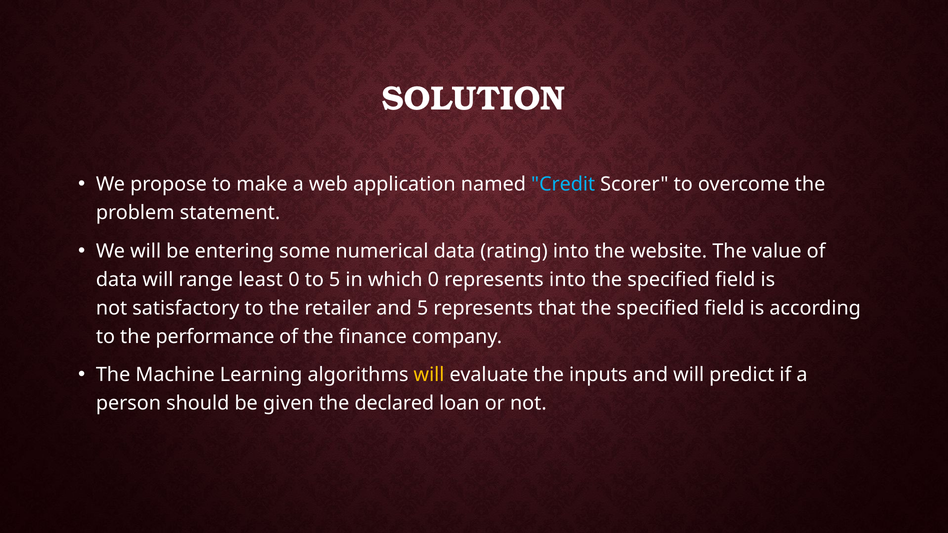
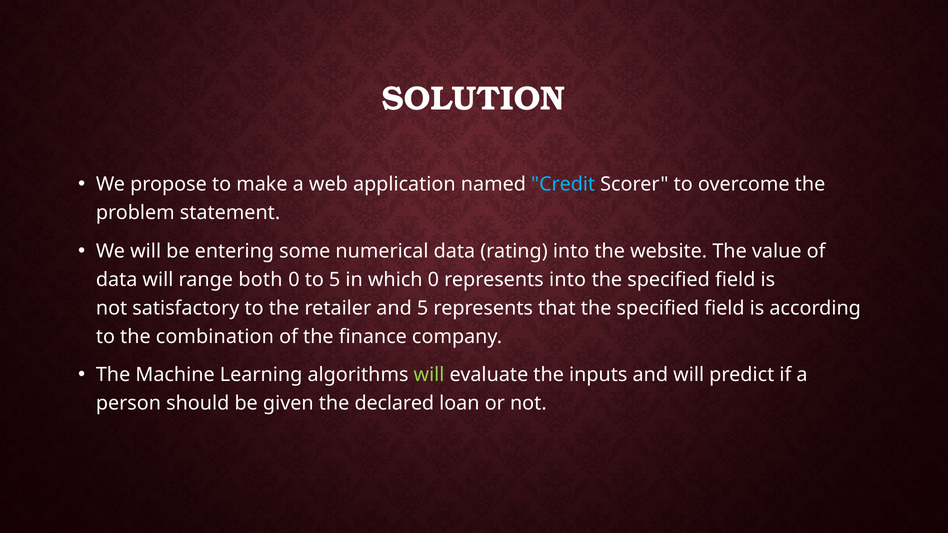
least: least -> both
performance: performance -> combination
will at (429, 375) colour: yellow -> light green
